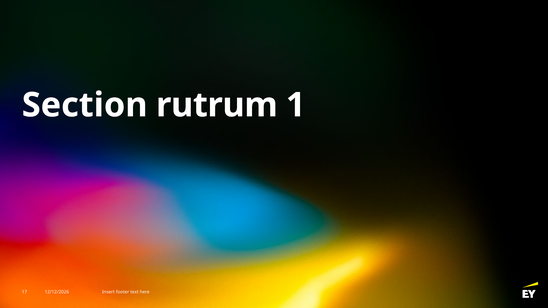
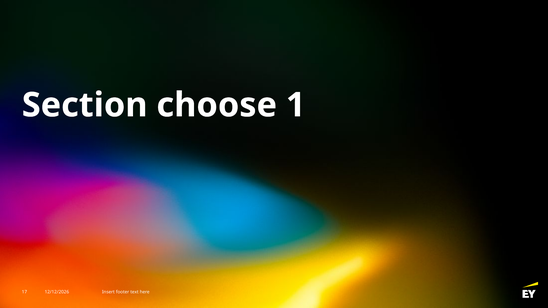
rutrum: rutrum -> choose
